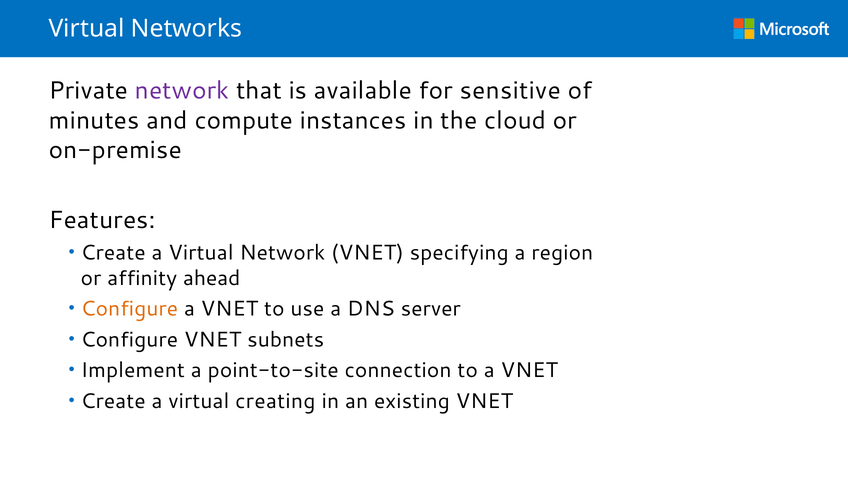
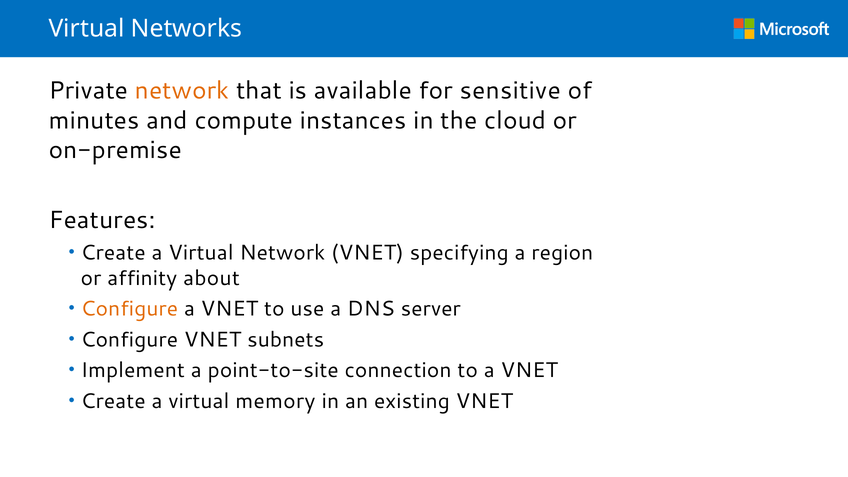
network at (182, 91) colour: purple -> orange
ahead: ahead -> about
creating: creating -> memory
